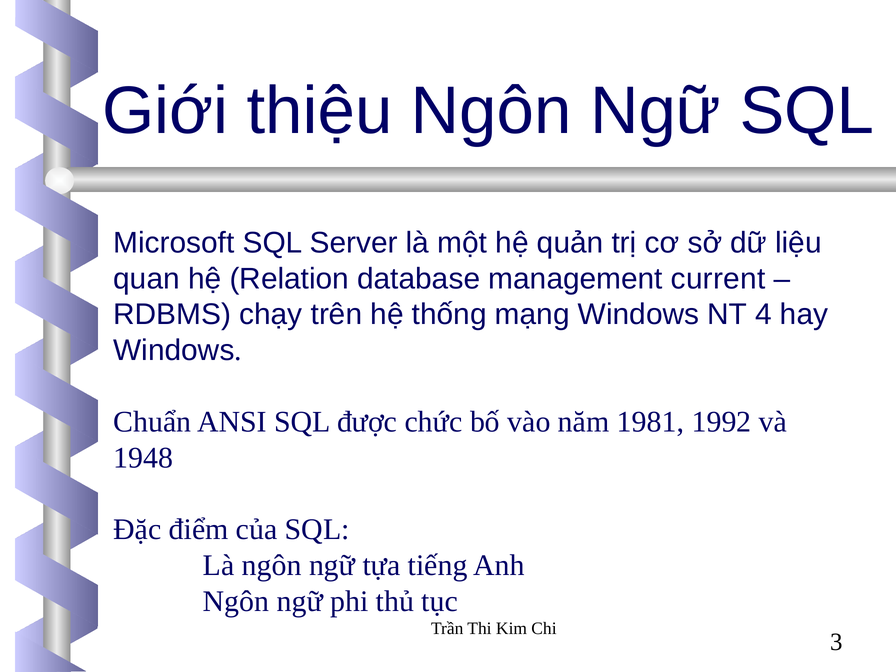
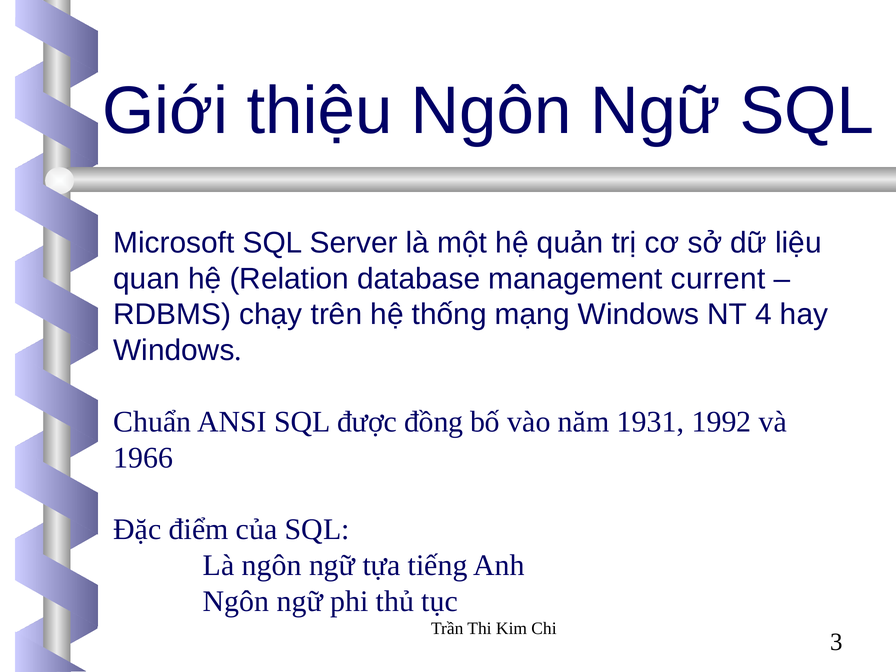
chức: chức -> đồng
1981: 1981 -> 1931
1948: 1948 -> 1966
